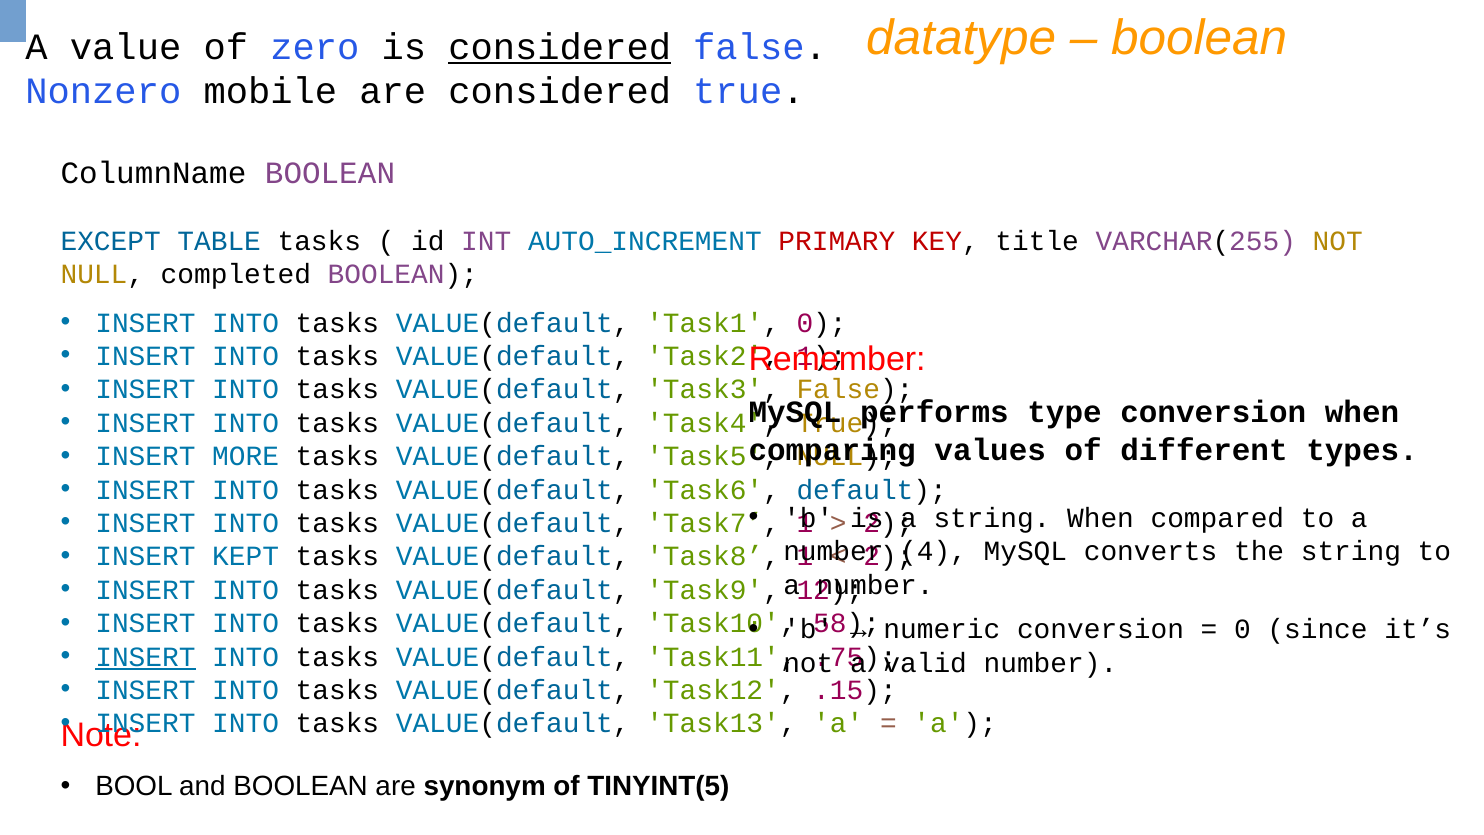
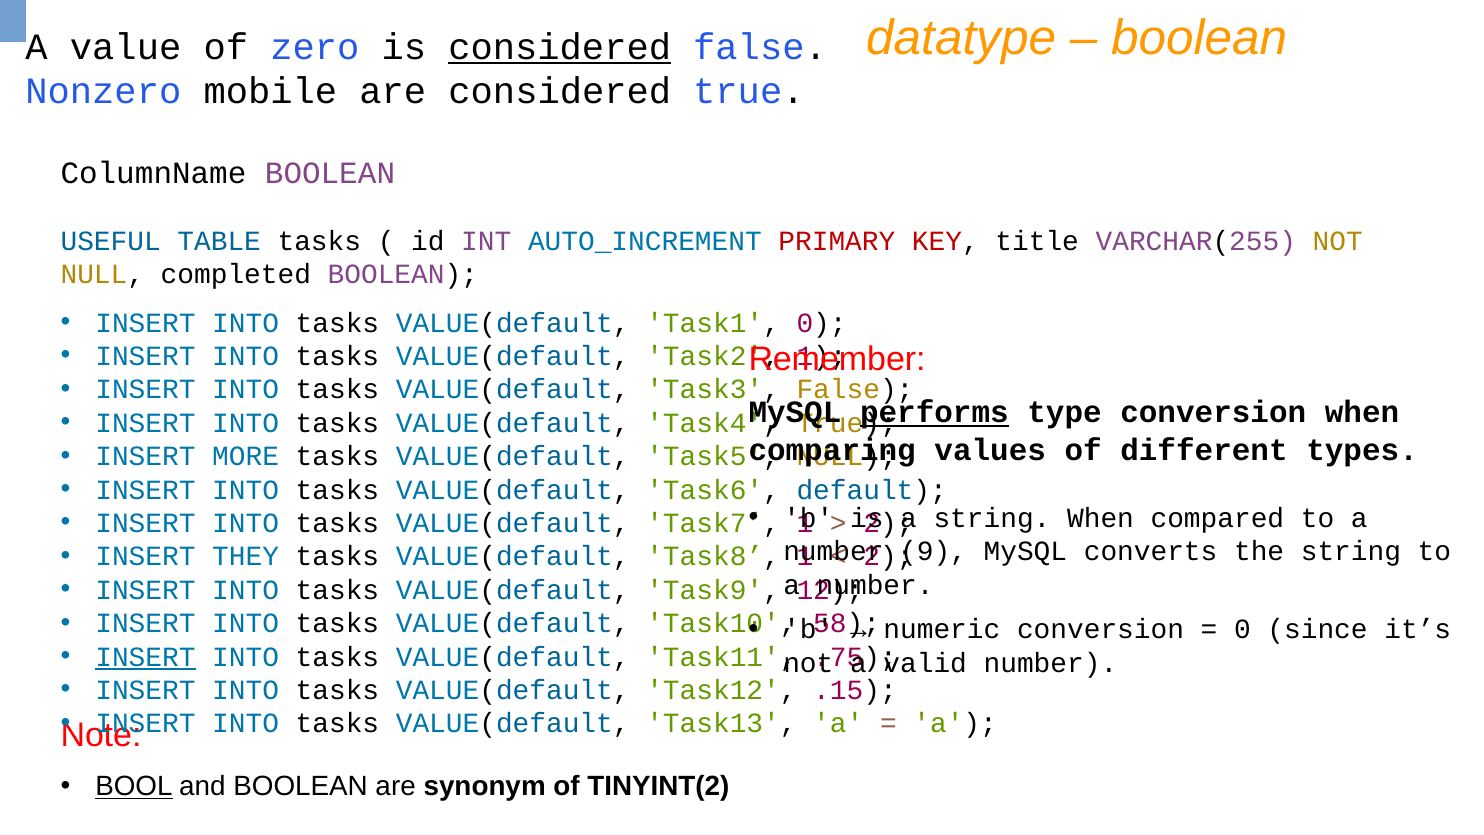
EXCEPT: EXCEPT -> USEFUL
performs underline: none -> present
4: 4 -> 9
KEPT: KEPT -> THEY
BOOL underline: none -> present
TINYINT(5: TINYINT(5 -> TINYINT(2
